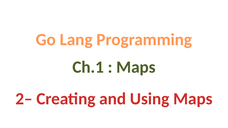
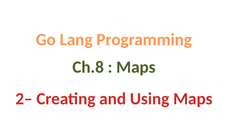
Ch.1: Ch.1 -> Ch.8
